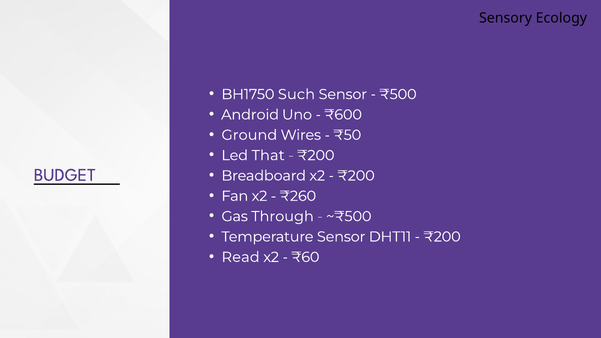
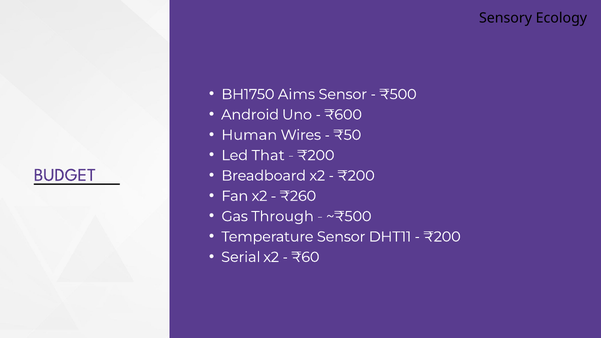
Such: Such -> Aims
Ground: Ground -> Human
Read: Read -> Serial
